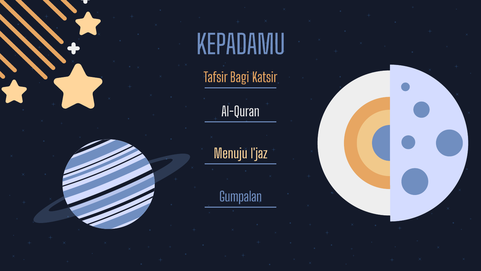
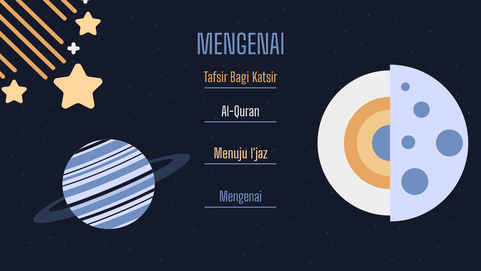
KEPADAMU at (241, 45): KEPADAMU -> MENGENAI
Gumpalan at (241, 197): Gumpalan -> Mengenai
